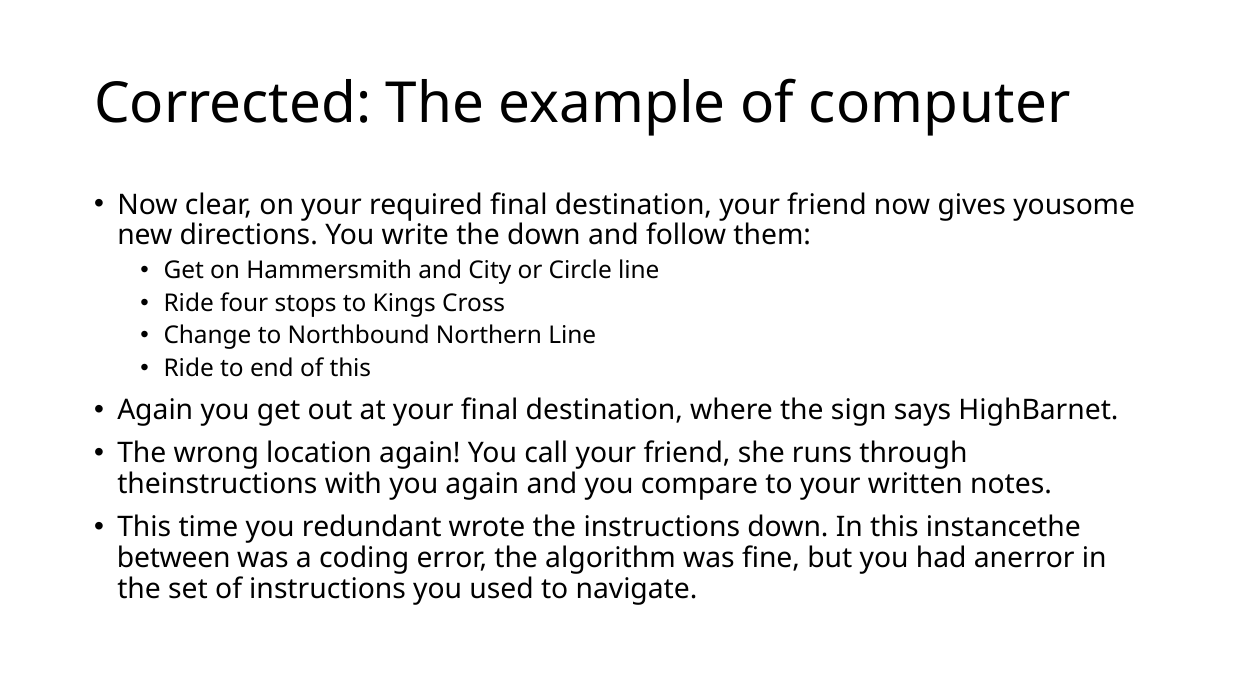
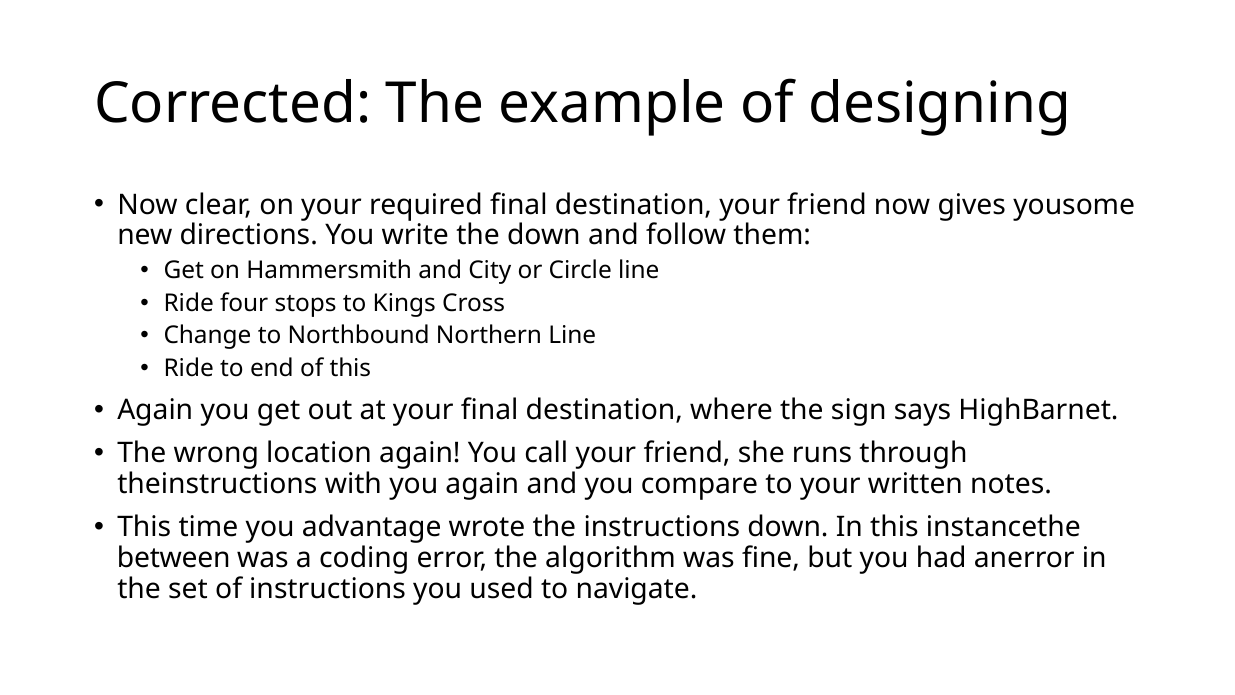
computer: computer -> designing
redundant: redundant -> advantage
